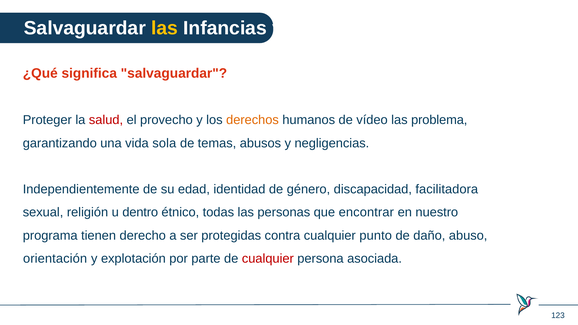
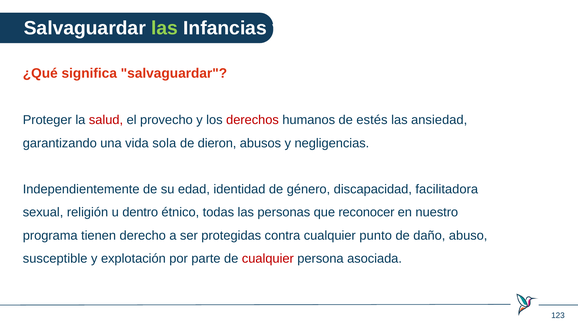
las at (165, 28) colour: yellow -> light green
derechos colour: orange -> red
vídeo: vídeo -> estés
problema: problema -> ansiedad
temas: temas -> dieron
encontrar: encontrar -> reconocer
orientación: orientación -> susceptible
